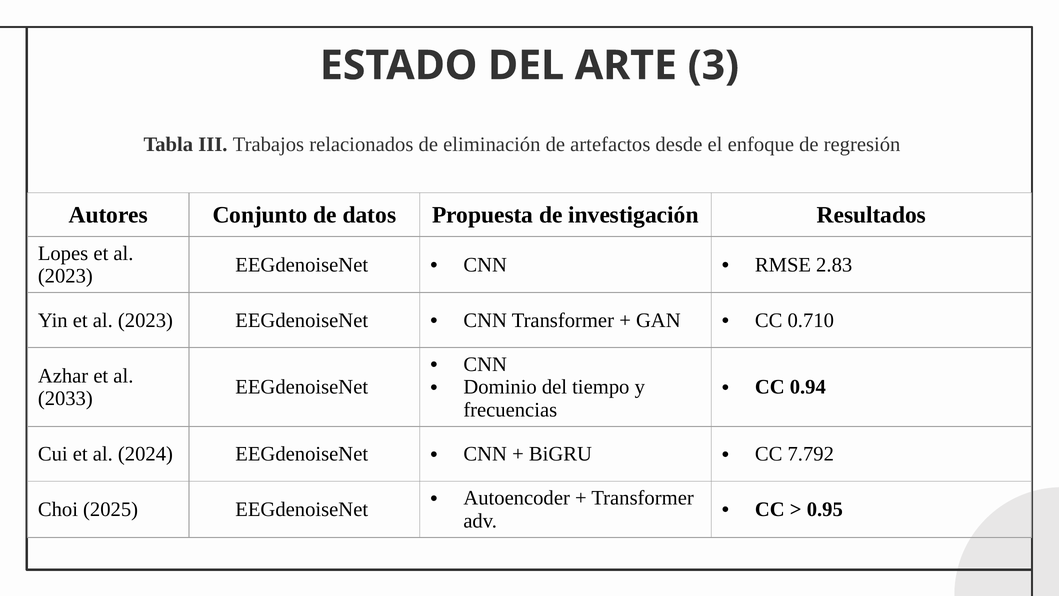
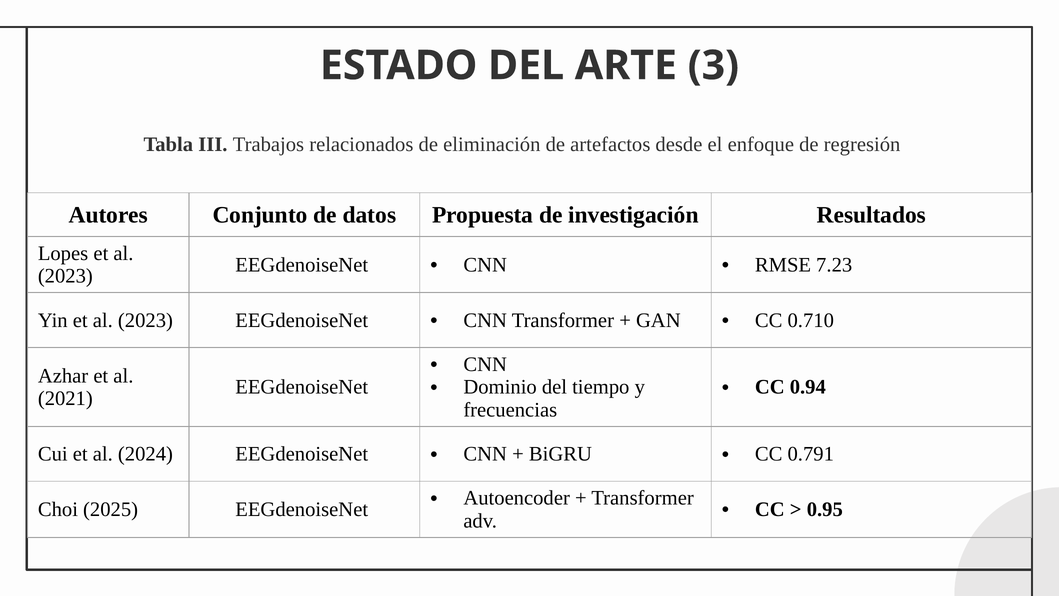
2.83: 2.83 -> 7.23
2033: 2033 -> 2021
7.792: 7.792 -> 0.791
